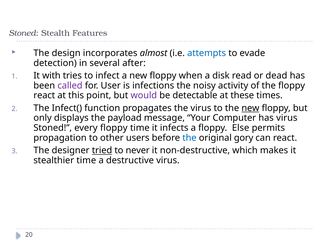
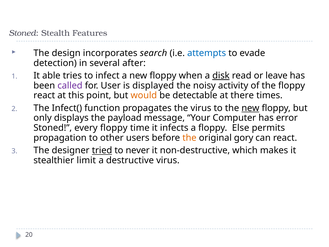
almost: almost -> search
with: with -> able
disk underline: none -> present
dead: dead -> leave
infections: infections -> displayed
would colour: purple -> orange
these: these -> there
has virus: virus -> error
the at (189, 138) colour: blue -> orange
stealthier time: time -> limit
